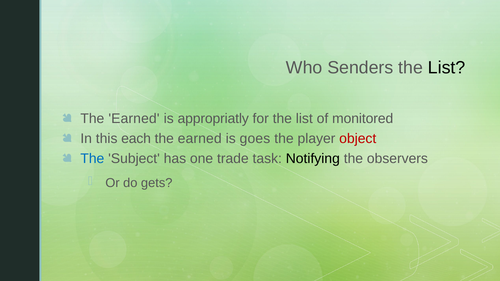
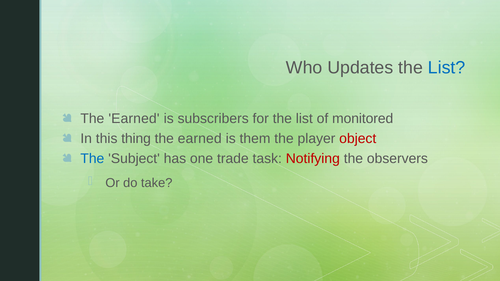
Senders: Senders -> Updates
List at (447, 68) colour: black -> blue
appropriatly: appropriatly -> subscribers
each: each -> thing
goes: goes -> them
Notifying colour: black -> red
gets: gets -> take
